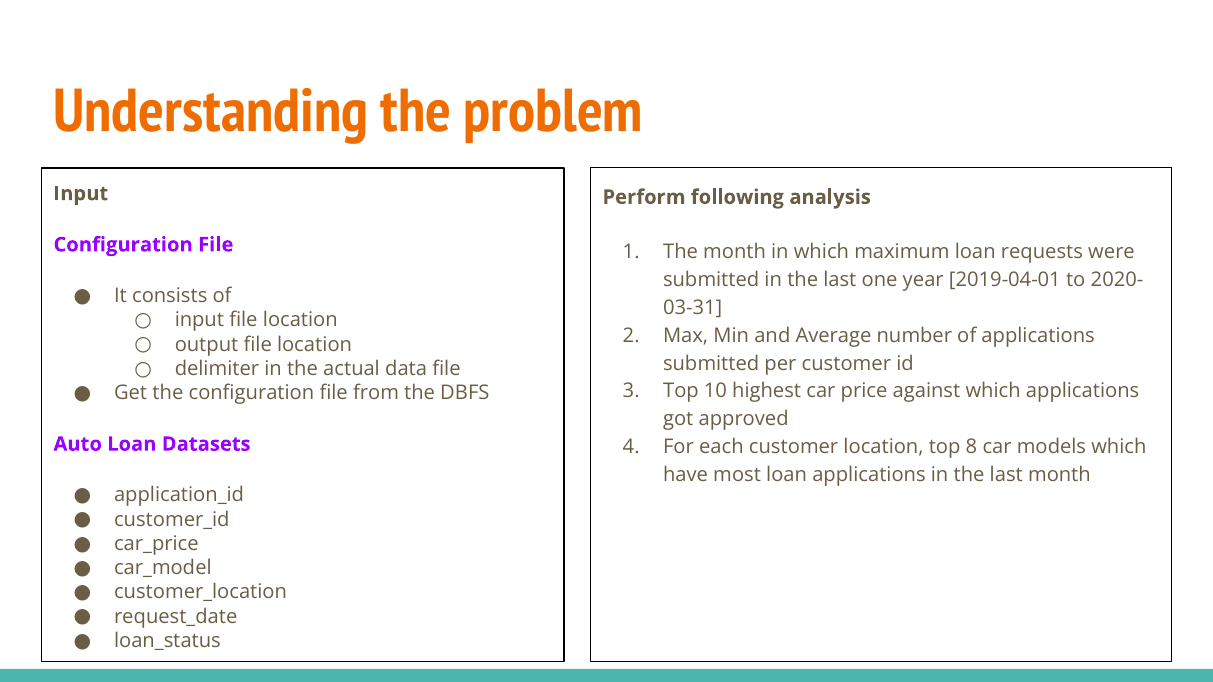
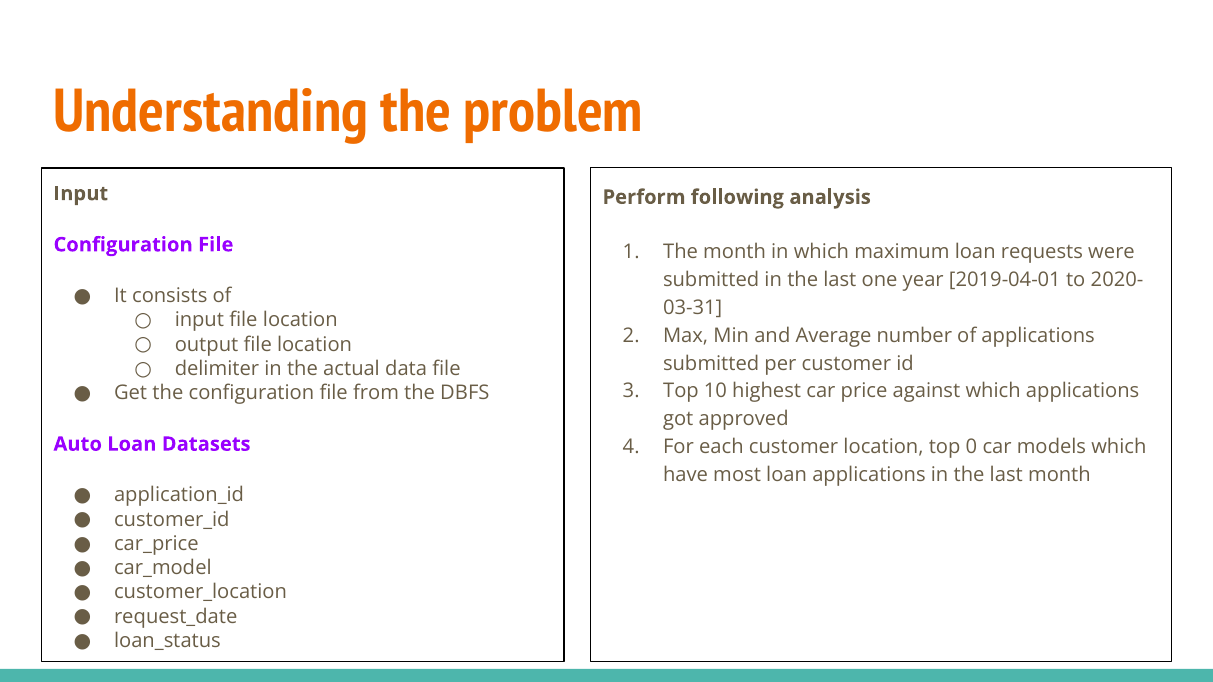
8: 8 -> 0
